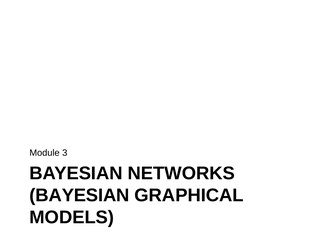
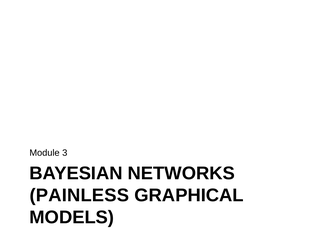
BAYESIAN at (79, 196): BAYESIAN -> PAINLESS
